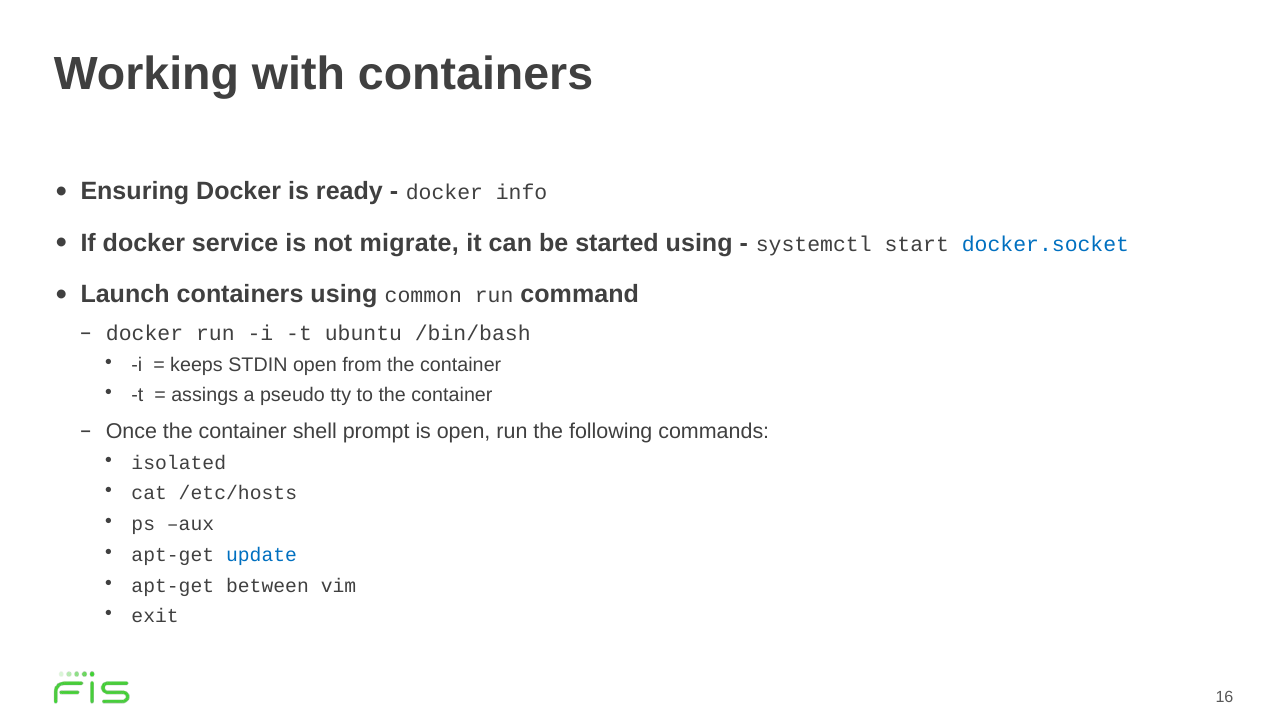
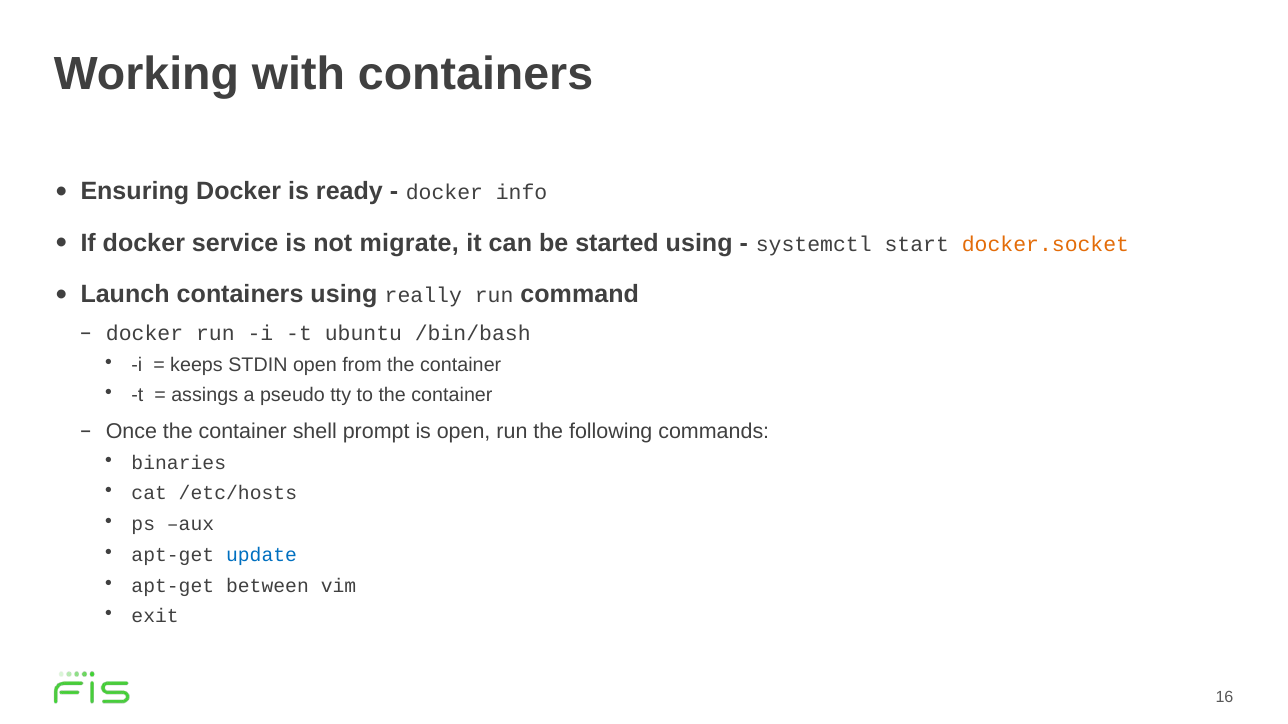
docker.socket colour: blue -> orange
common: common -> really
isolated: isolated -> binaries
